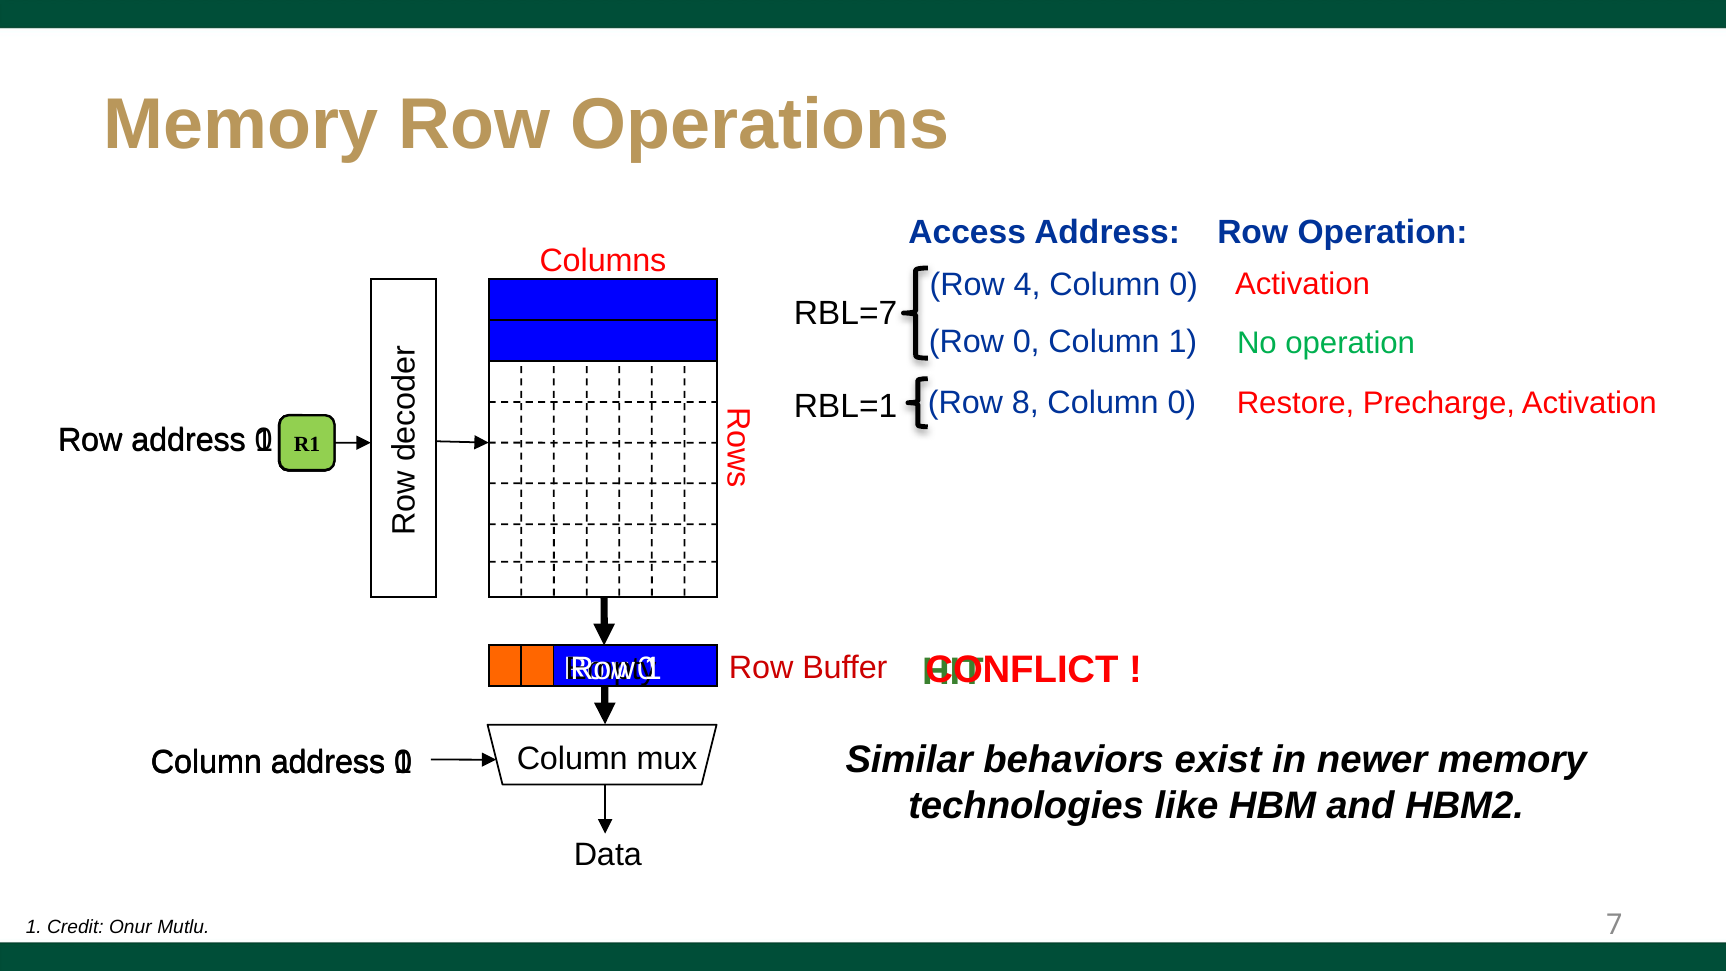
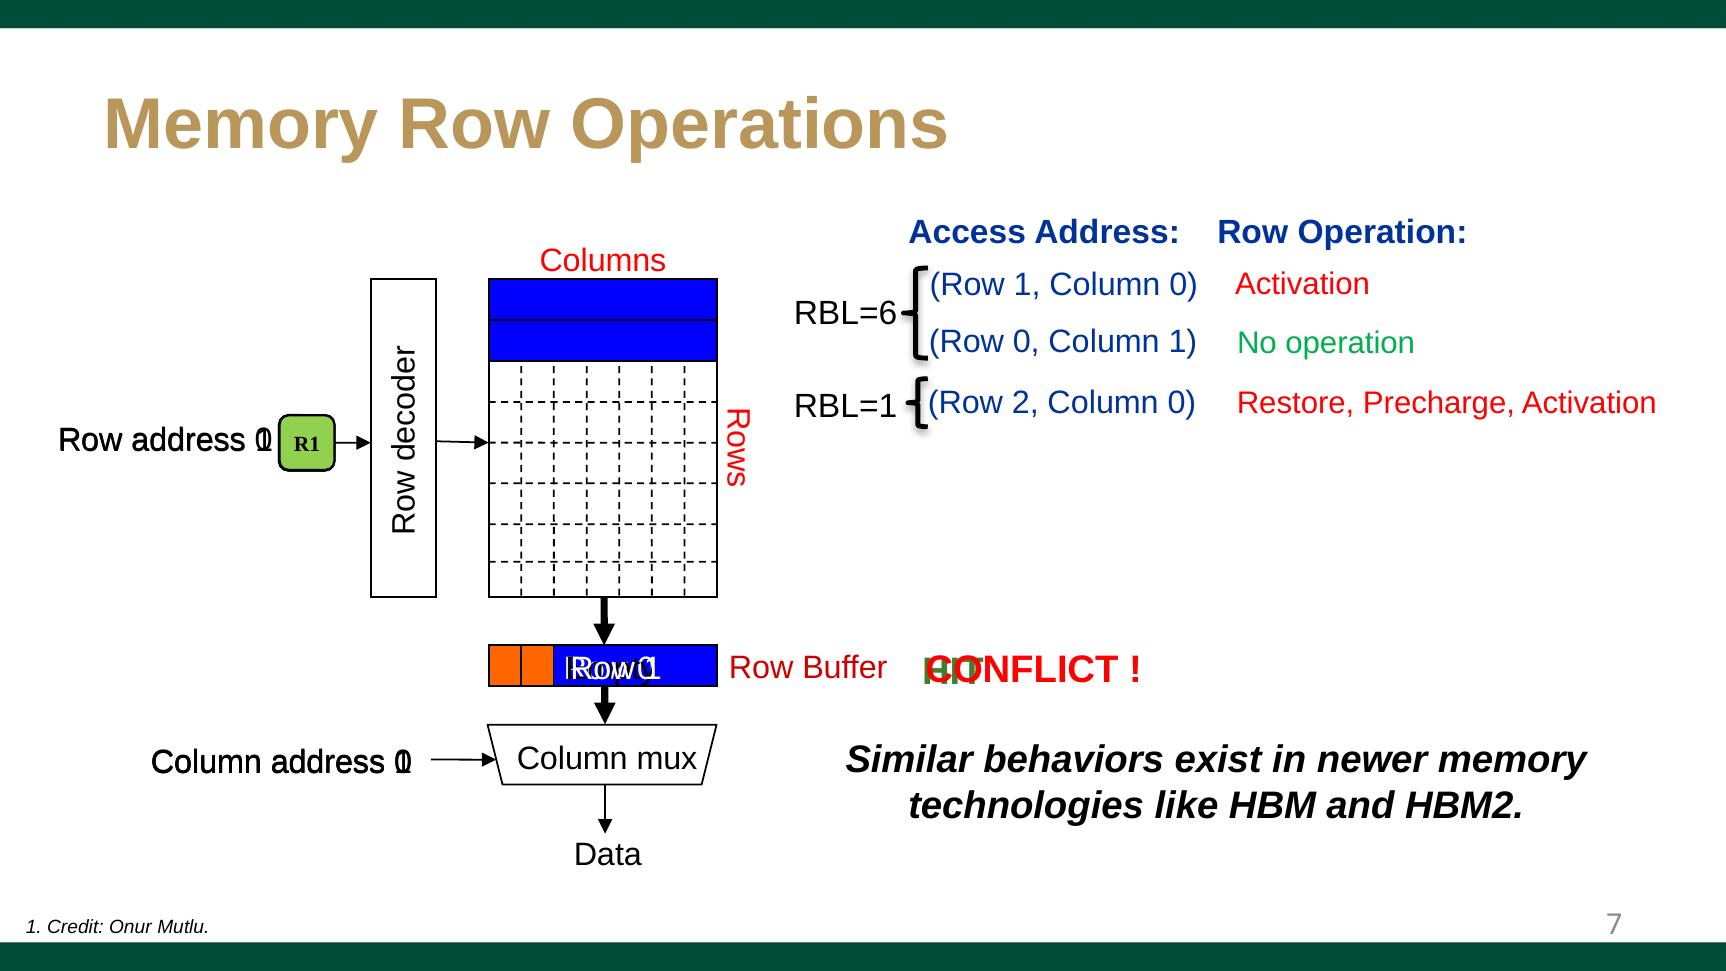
4 at (1027, 285): 4 -> 1
RBL=7: RBL=7 -> RBL=6
8: 8 -> 2
